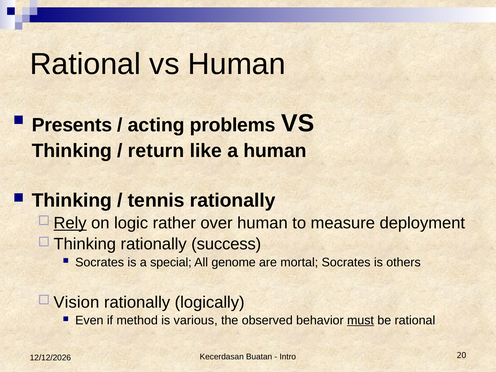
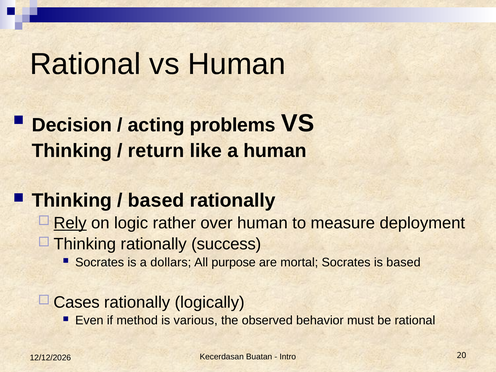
Presents: Presents -> Decision
tennis at (156, 200): tennis -> based
special: special -> dollars
genome: genome -> purpose
is others: others -> based
Vision: Vision -> Cases
must underline: present -> none
